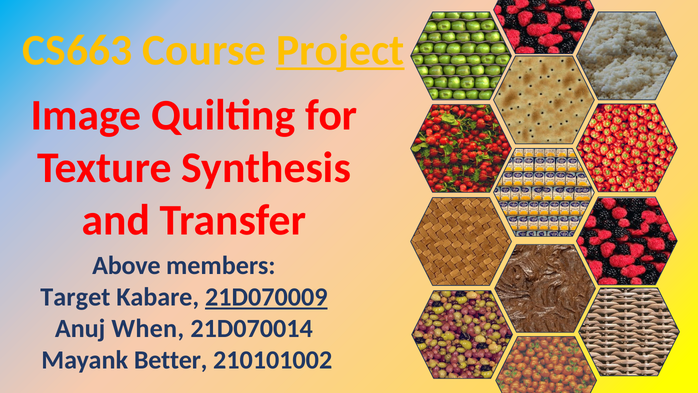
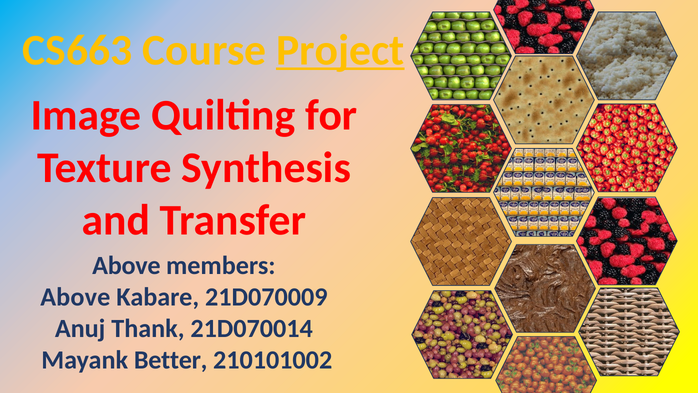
Target at (75, 297): Target -> Above
21D070009 underline: present -> none
When: When -> Thank
